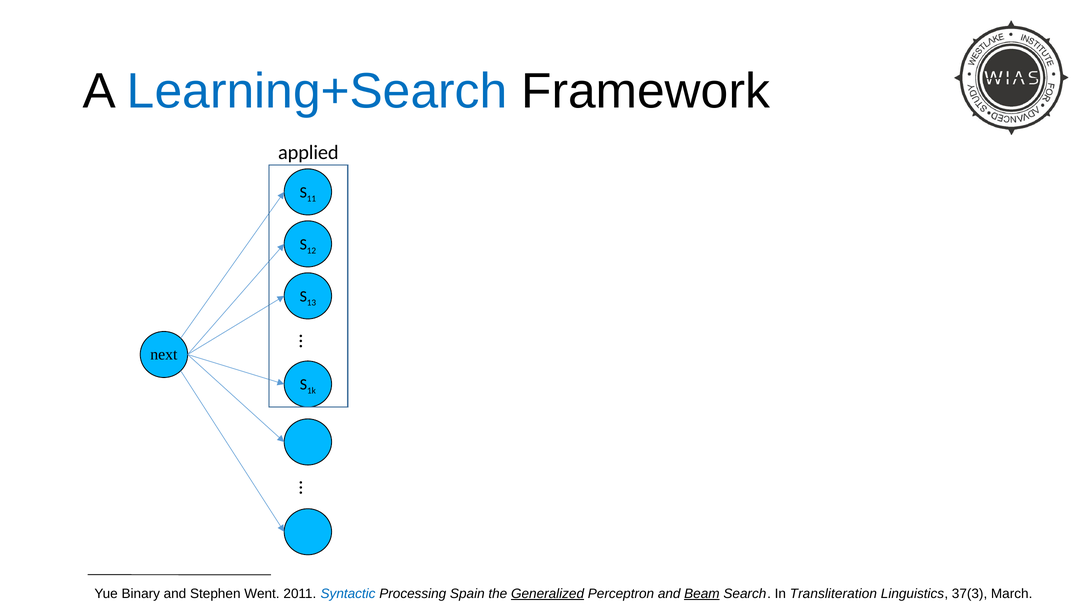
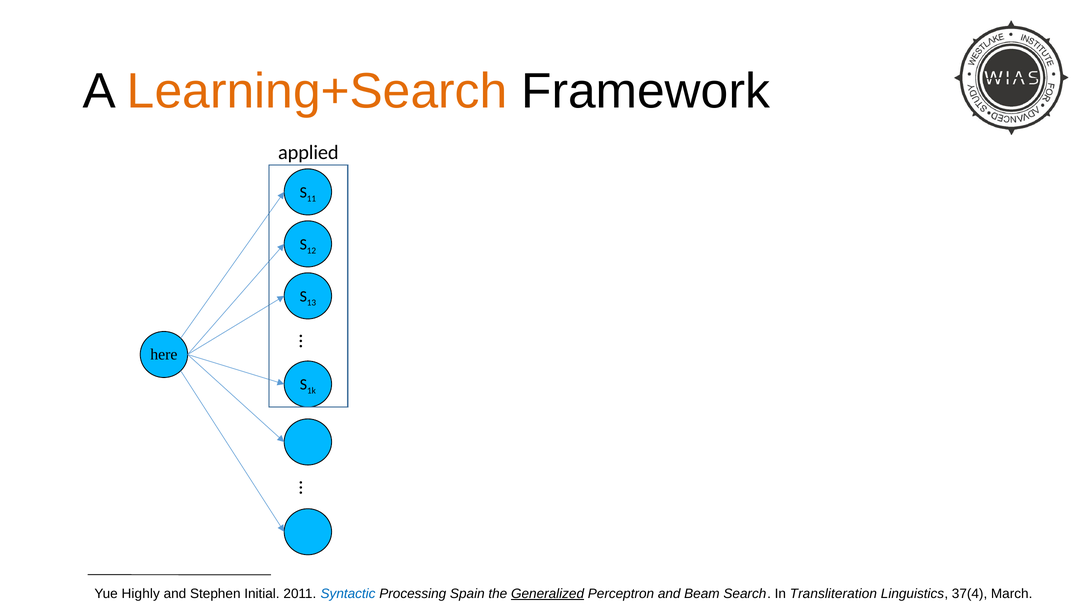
Learning+Search colour: blue -> orange
next: next -> here
Binary: Binary -> Highly
Went: Went -> Initial
Beam underline: present -> none
37(3: 37(3 -> 37(4
